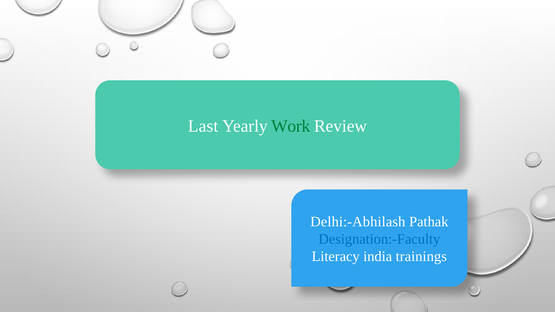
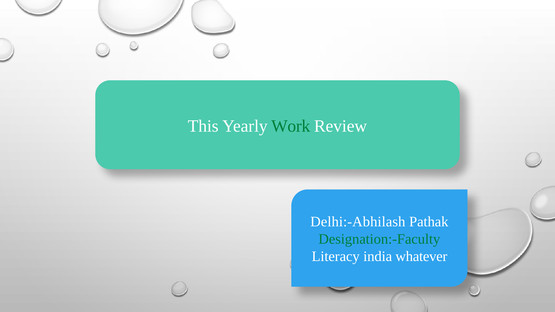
Last: Last -> This
Designation:-Faculty colour: blue -> green
trainings: trainings -> whatever
